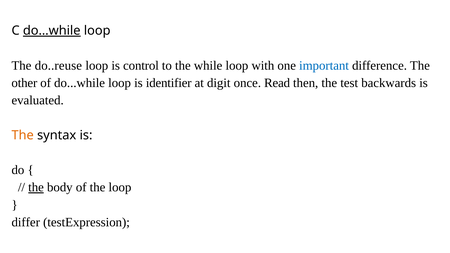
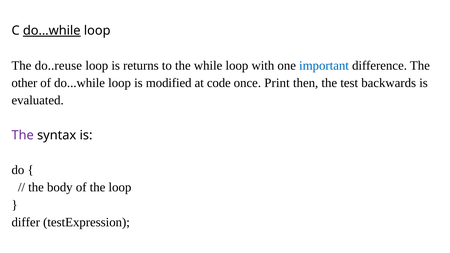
control: control -> returns
identifier: identifier -> modified
digit: digit -> code
Read: Read -> Print
The at (23, 135) colour: orange -> purple
the at (36, 187) underline: present -> none
